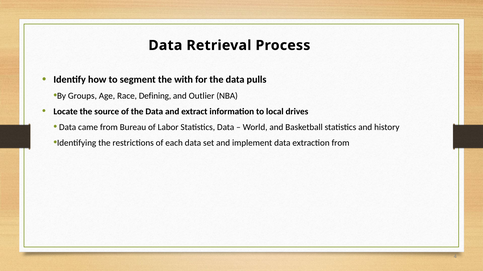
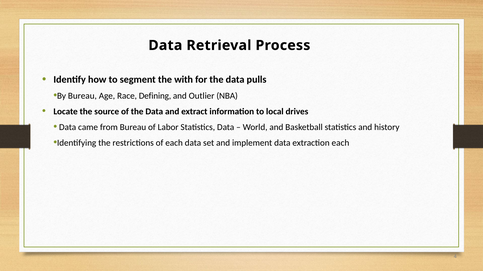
By Groups: Groups -> Bureau
extraction from: from -> each
